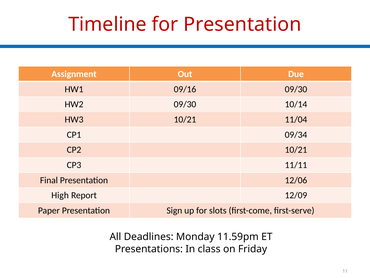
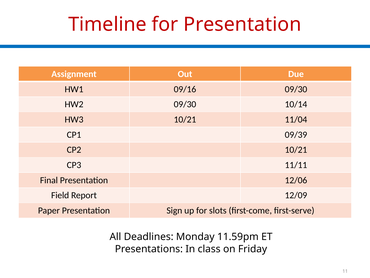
09/34: 09/34 -> 09/39
High: High -> Field
